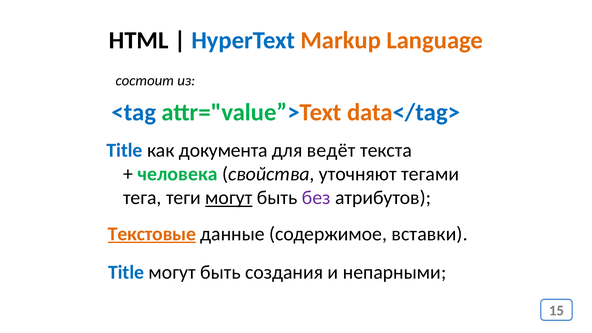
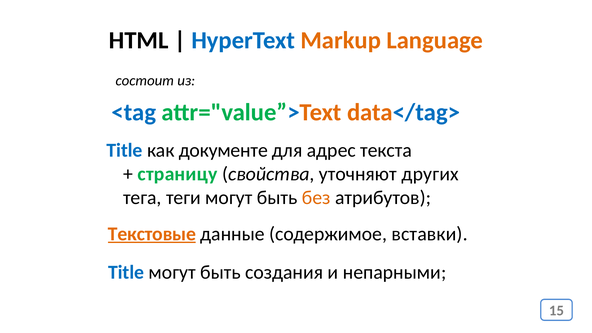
документа: документа -> документе
ведёт: ведёт -> адрес
человека: человека -> страницу
тегами: тегами -> других
могут at (229, 198) underline: present -> none
без colour: purple -> orange
